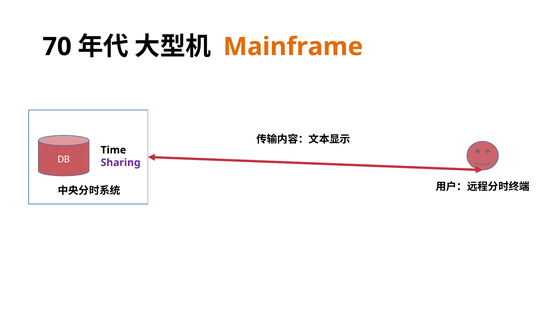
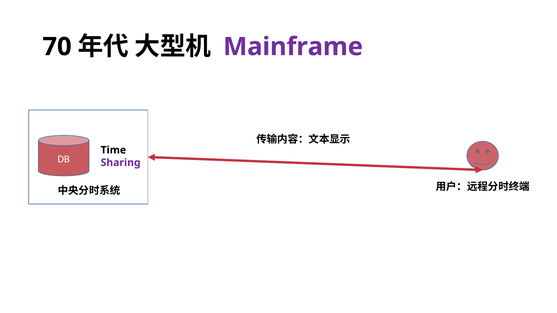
Mainframe colour: orange -> purple
